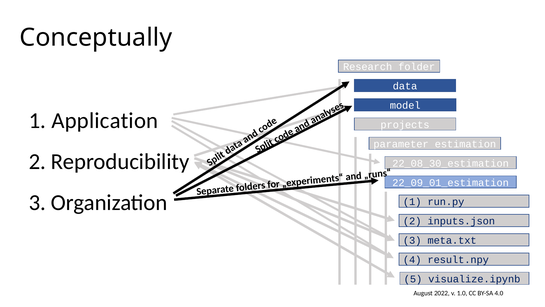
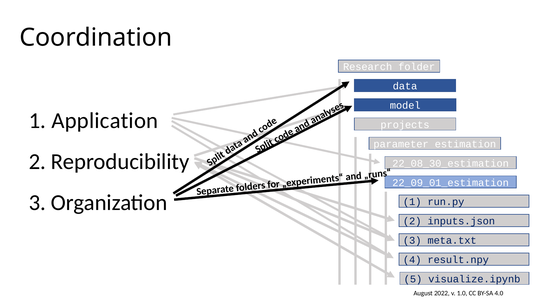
Conceptually: Conceptually -> Coordination
